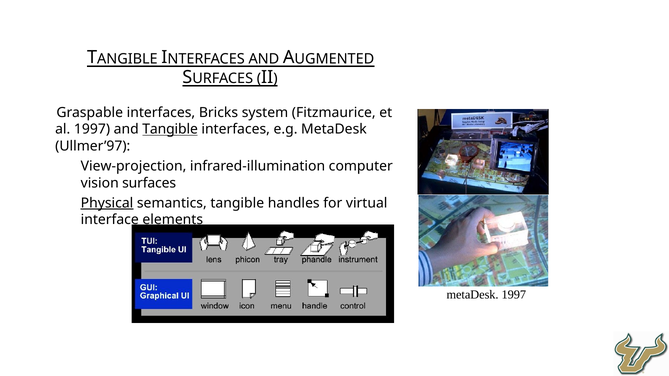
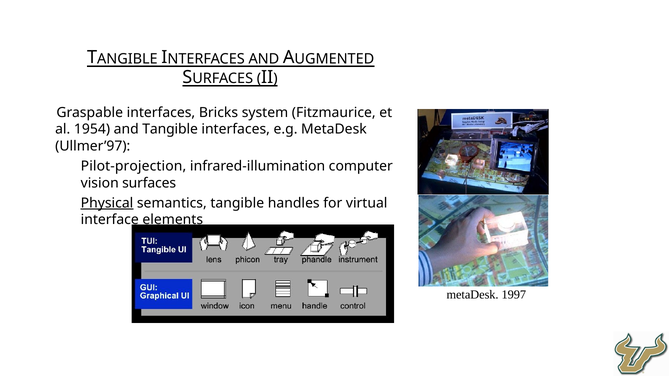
al 1997: 1997 -> 1954
Tangible at (170, 129) underline: present -> none
View-projection: View-projection -> Pilot-projection
